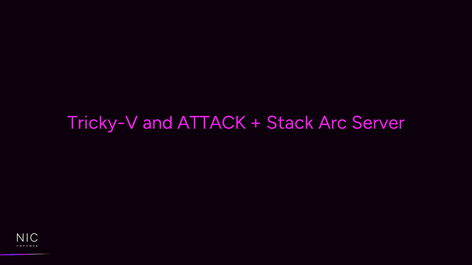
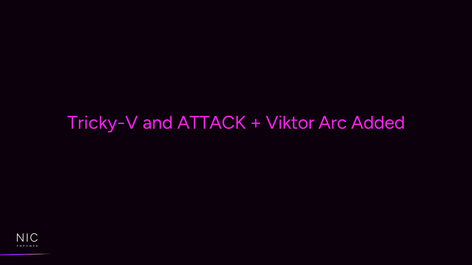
Stack: Stack -> Viktor
Server: Server -> Added
